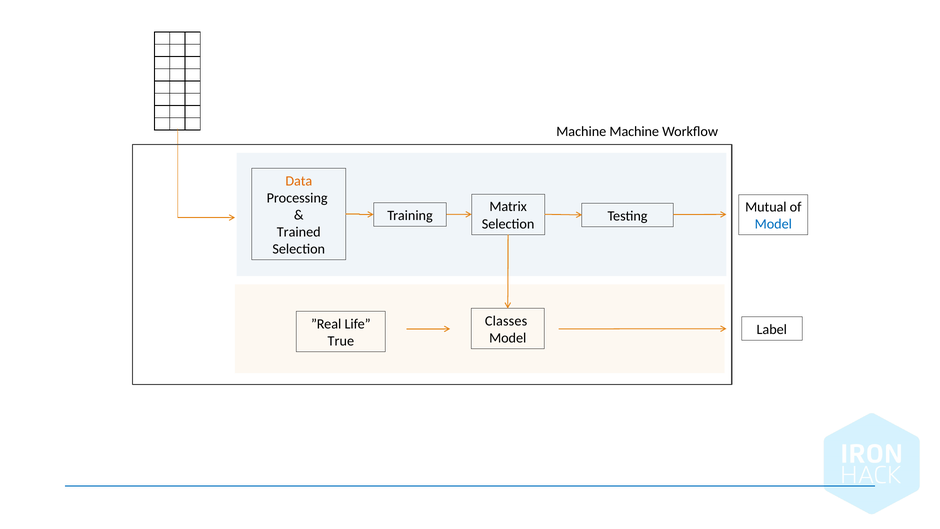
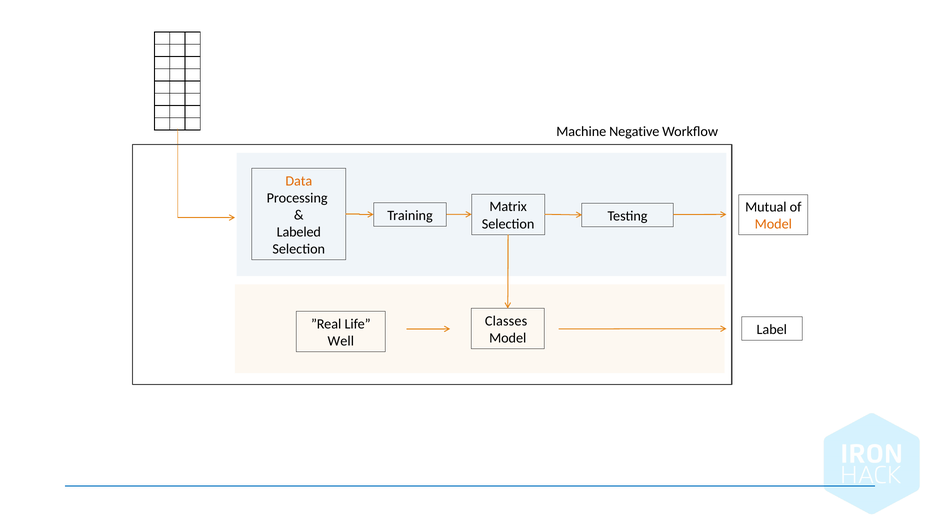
Machine Machine: Machine -> Negative
Model at (773, 224) colour: blue -> orange
Trained: Trained -> Labeled
True: True -> Well
